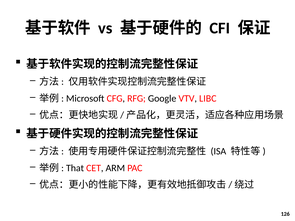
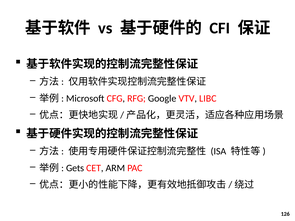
That: That -> Gets
